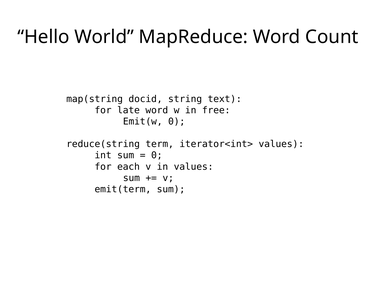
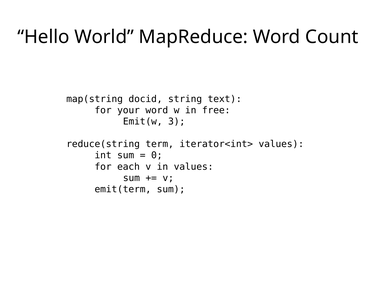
late: late -> your
Emit(w 0: 0 -> 3
